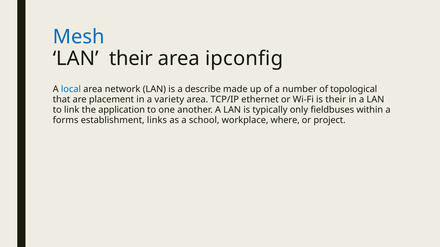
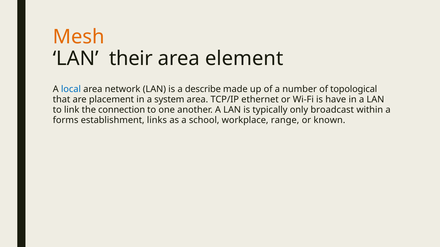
Mesh colour: blue -> orange
ipconfig: ipconfig -> element
variety: variety -> system
is their: their -> have
application: application -> connection
fieldbuses: fieldbuses -> broadcast
where: where -> range
project: project -> known
